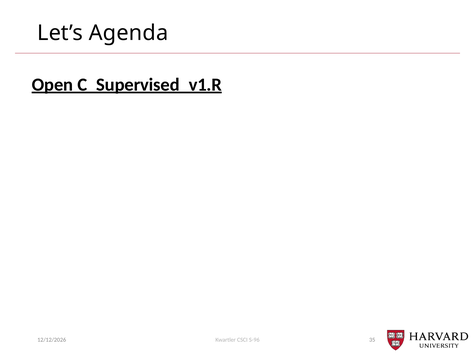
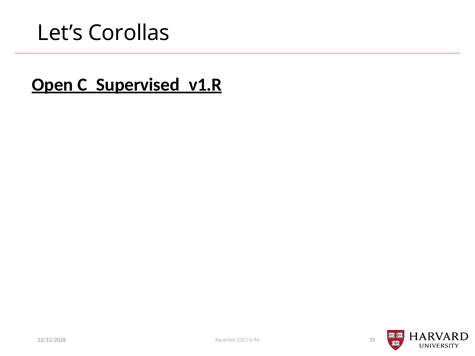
Agenda: Agenda -> Corollas
